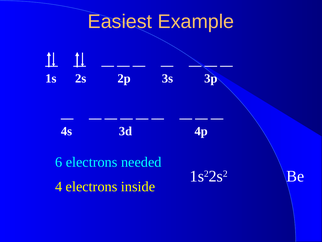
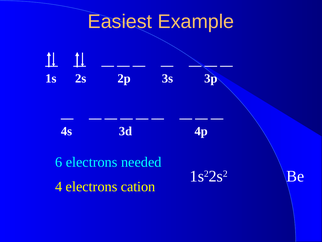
inside: inside -> cation
